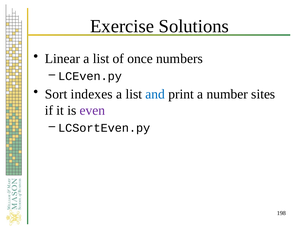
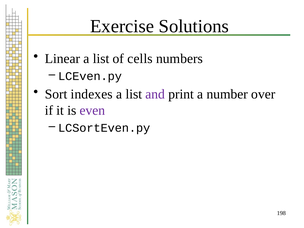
once: once -> cells
and colour: blue -> purple
sites: sites -> over
